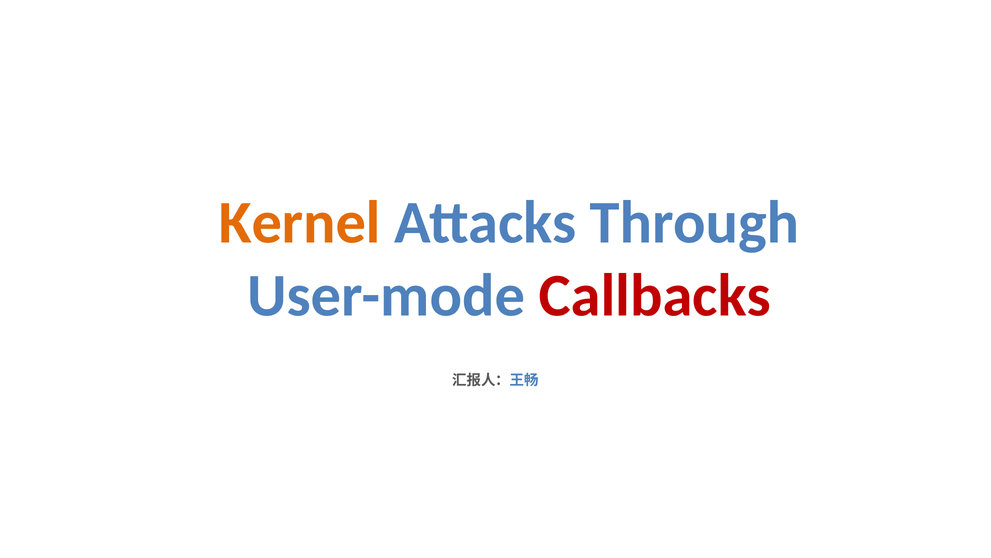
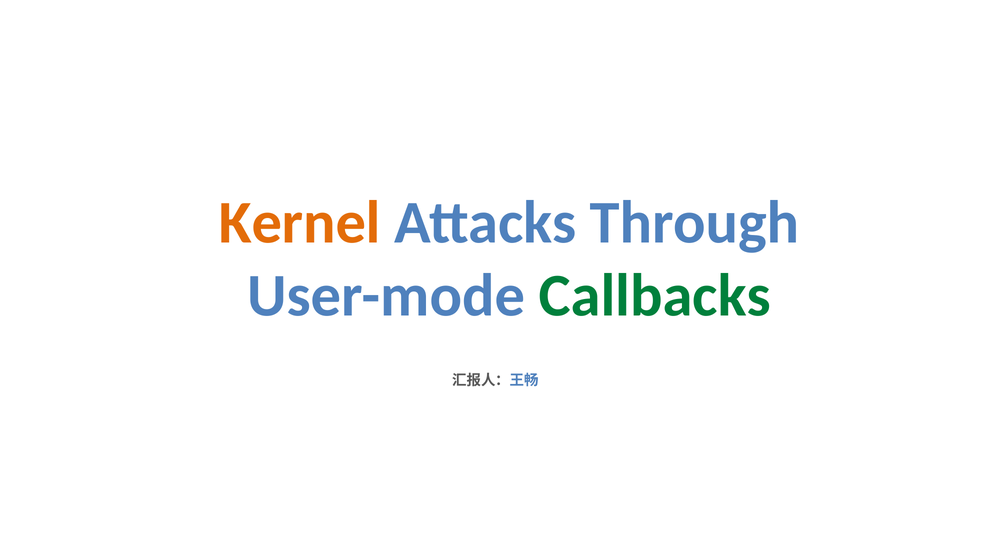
Callbacks colour: red -> green
